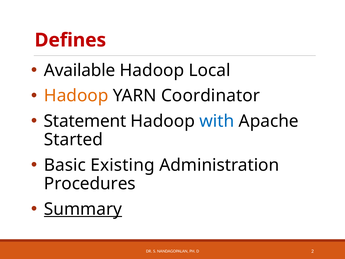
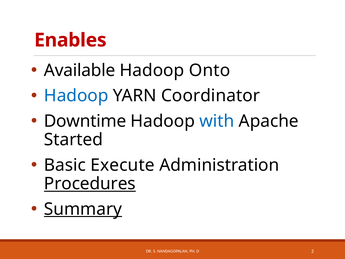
Defines: Defines -> Enables
Local: Local -> Onto
Hadoop at (76, 96) colour: orange -> blue
Statement: Statement -> Downtime
Existing: Existing -> Execute
Procedures underline: none -> present
